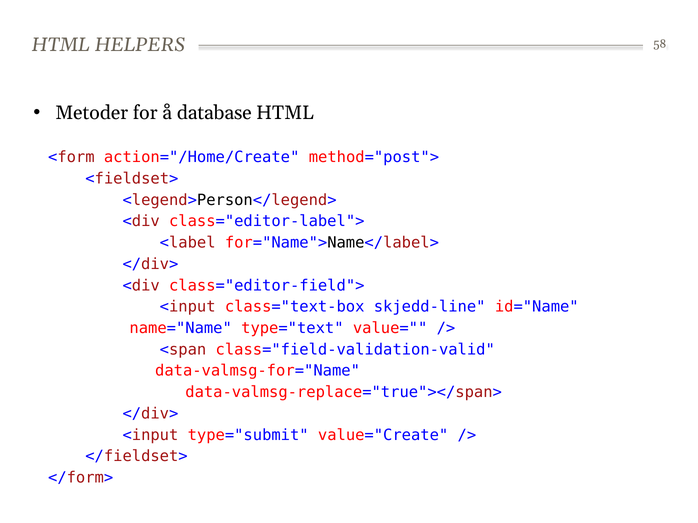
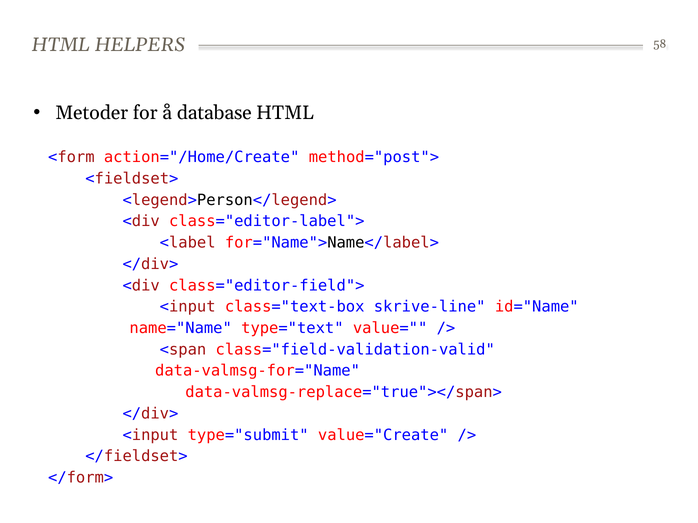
skjedd-line: skjedd-line -> skrive-line
